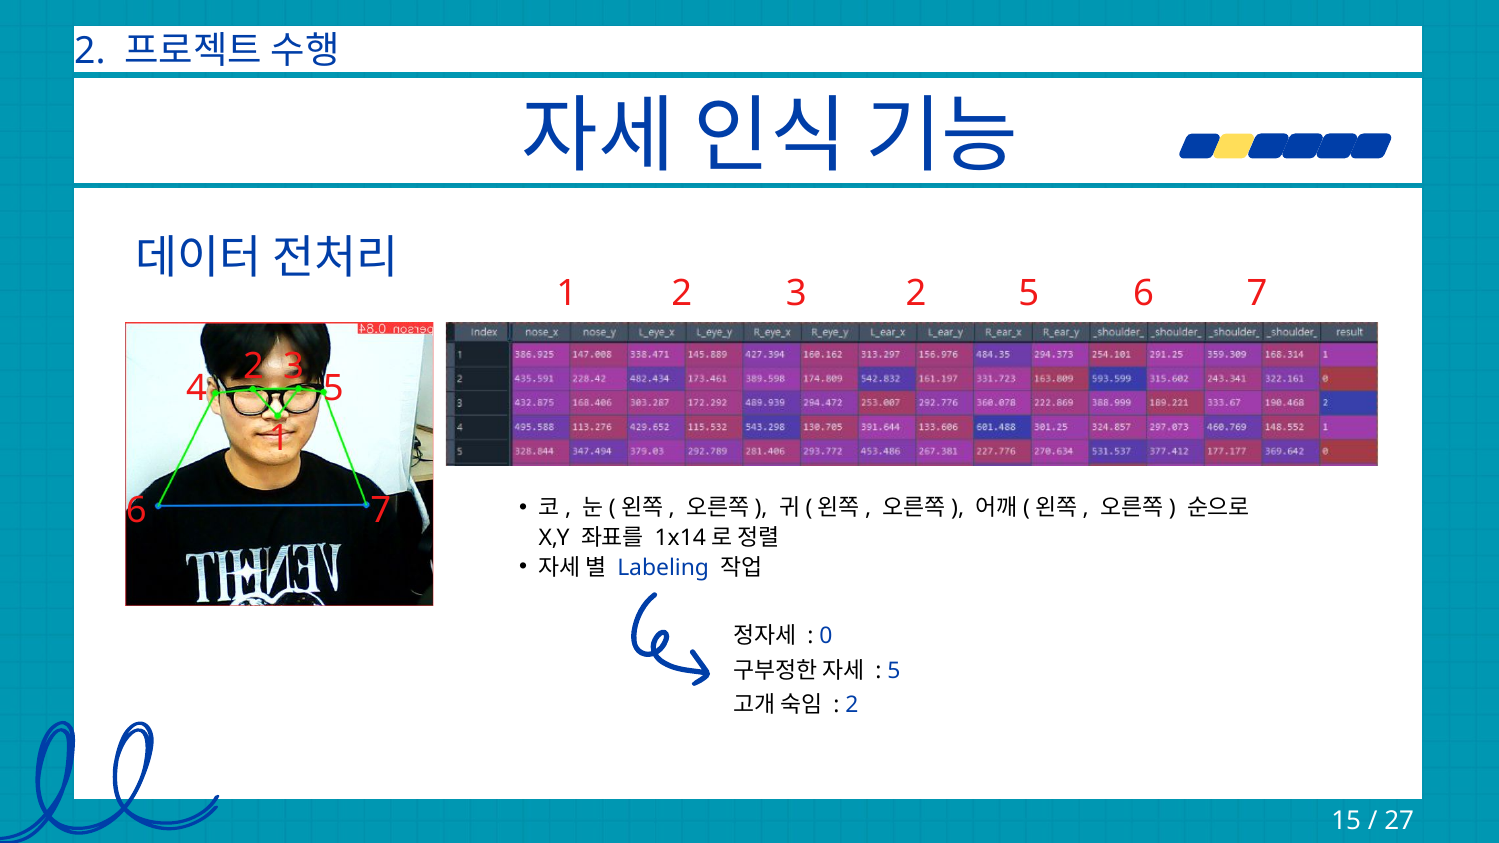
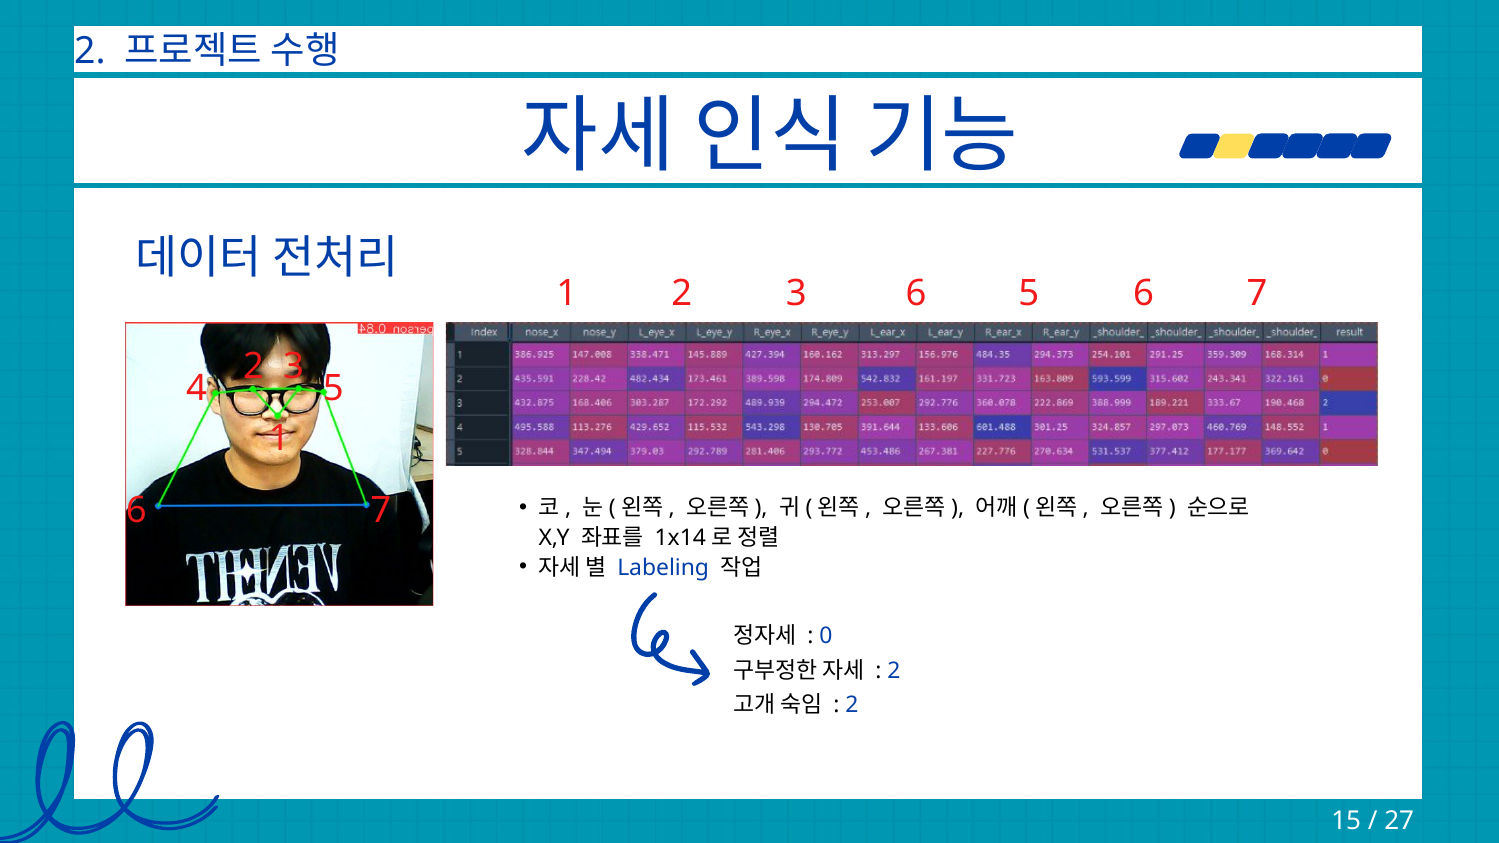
2 at (916, 293): 2 -> 6
5 at (894, 671): 5 -> 2
